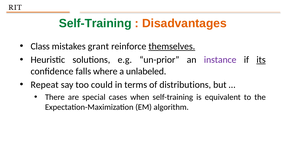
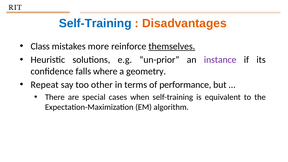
Self-Training at (95, 23) colour: green -> blue
grant: grant -> more
its underline: present -> none
unlabeled: unlabeled -> geometry
could: could -> other
distributions: distributions -> performance
